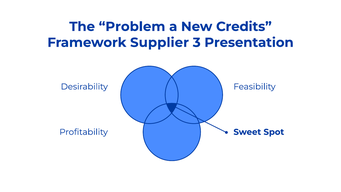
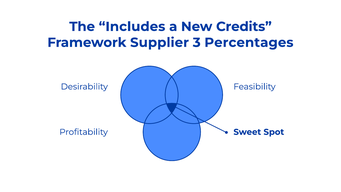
Problem: Problem -> Includes
Presentation: Presentation -> Percentages
